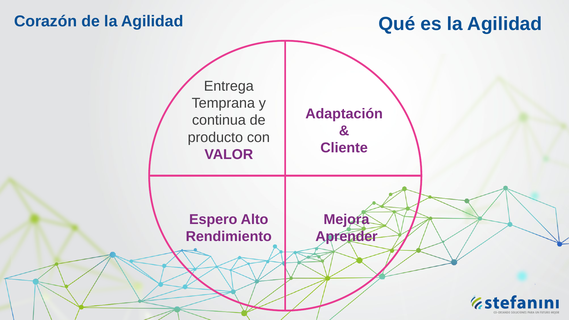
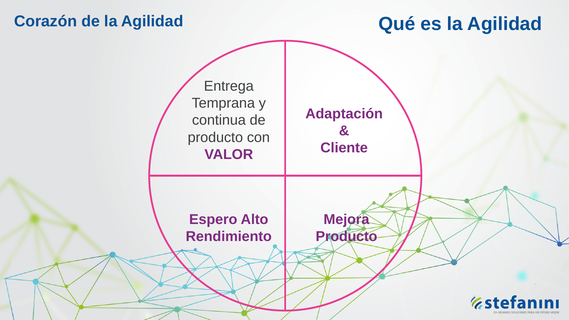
Aprender at (347, 237): Aprender -> Producto
